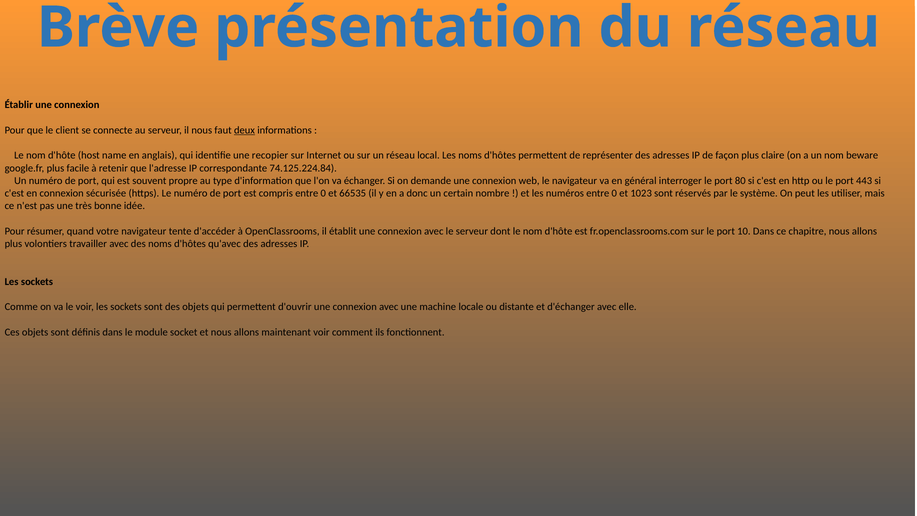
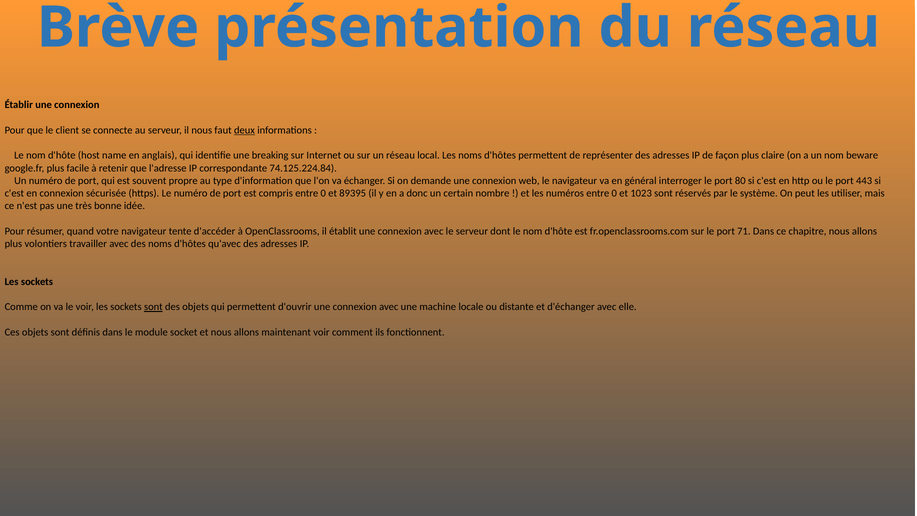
recopier: recopier -> breaking
66535: 66535 -> 89395
10: 10 -> 71
sont at (153, 307) underline: none -> present
